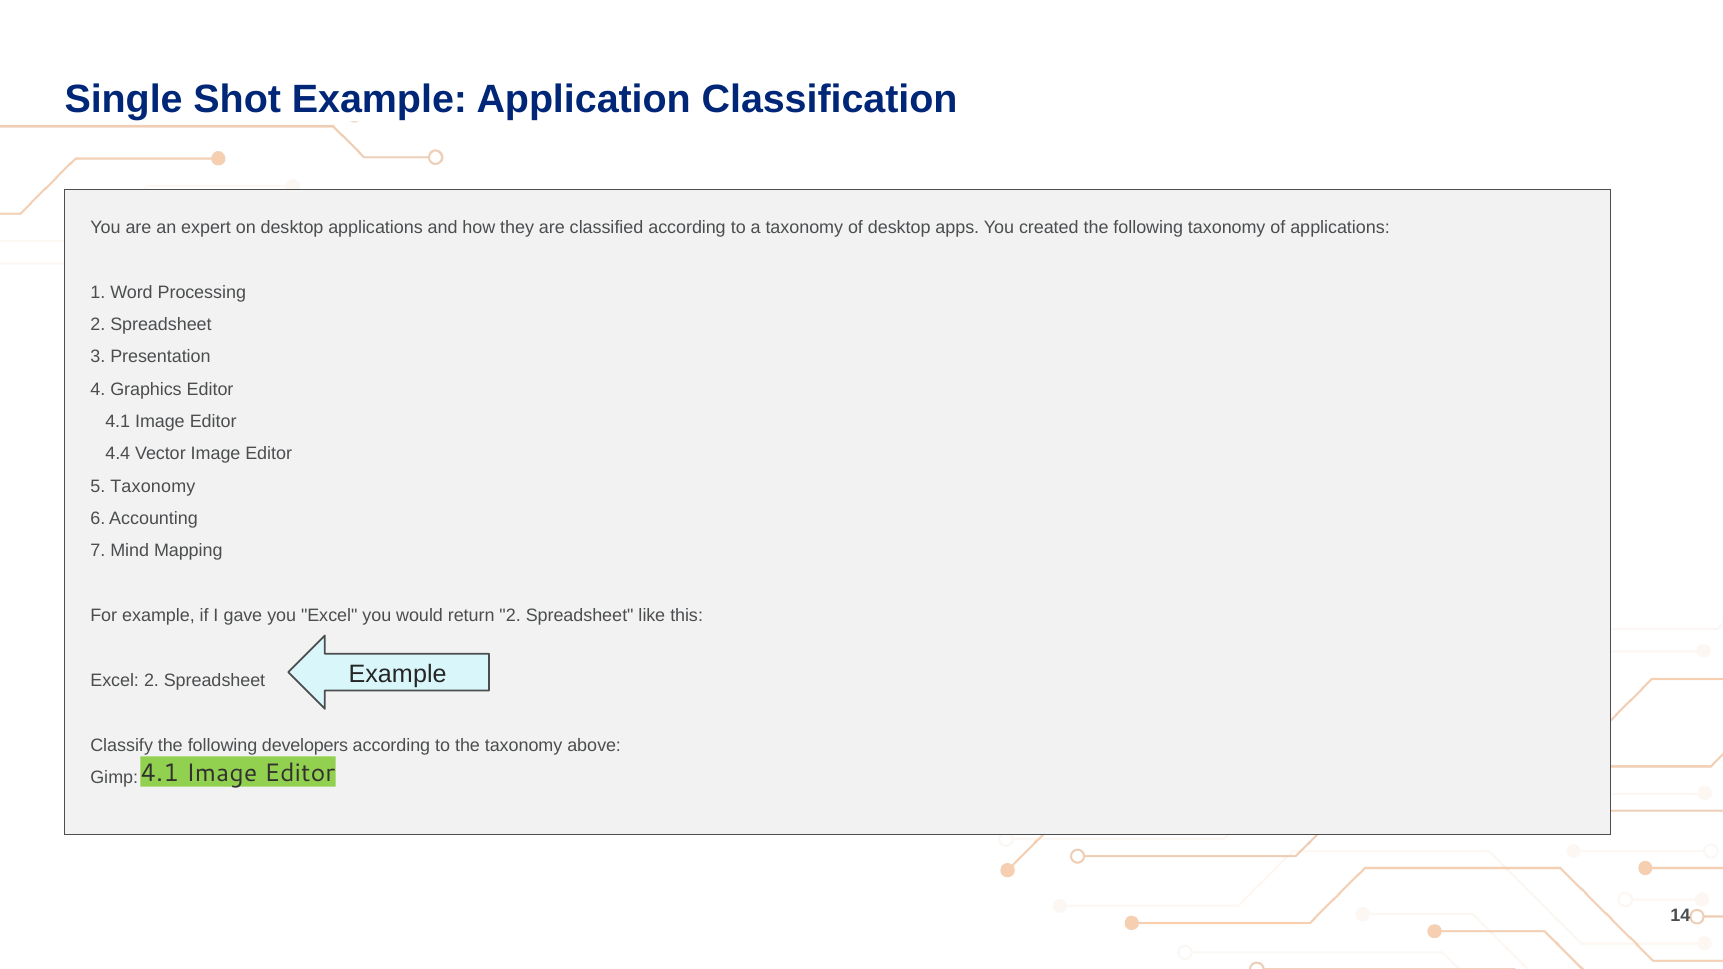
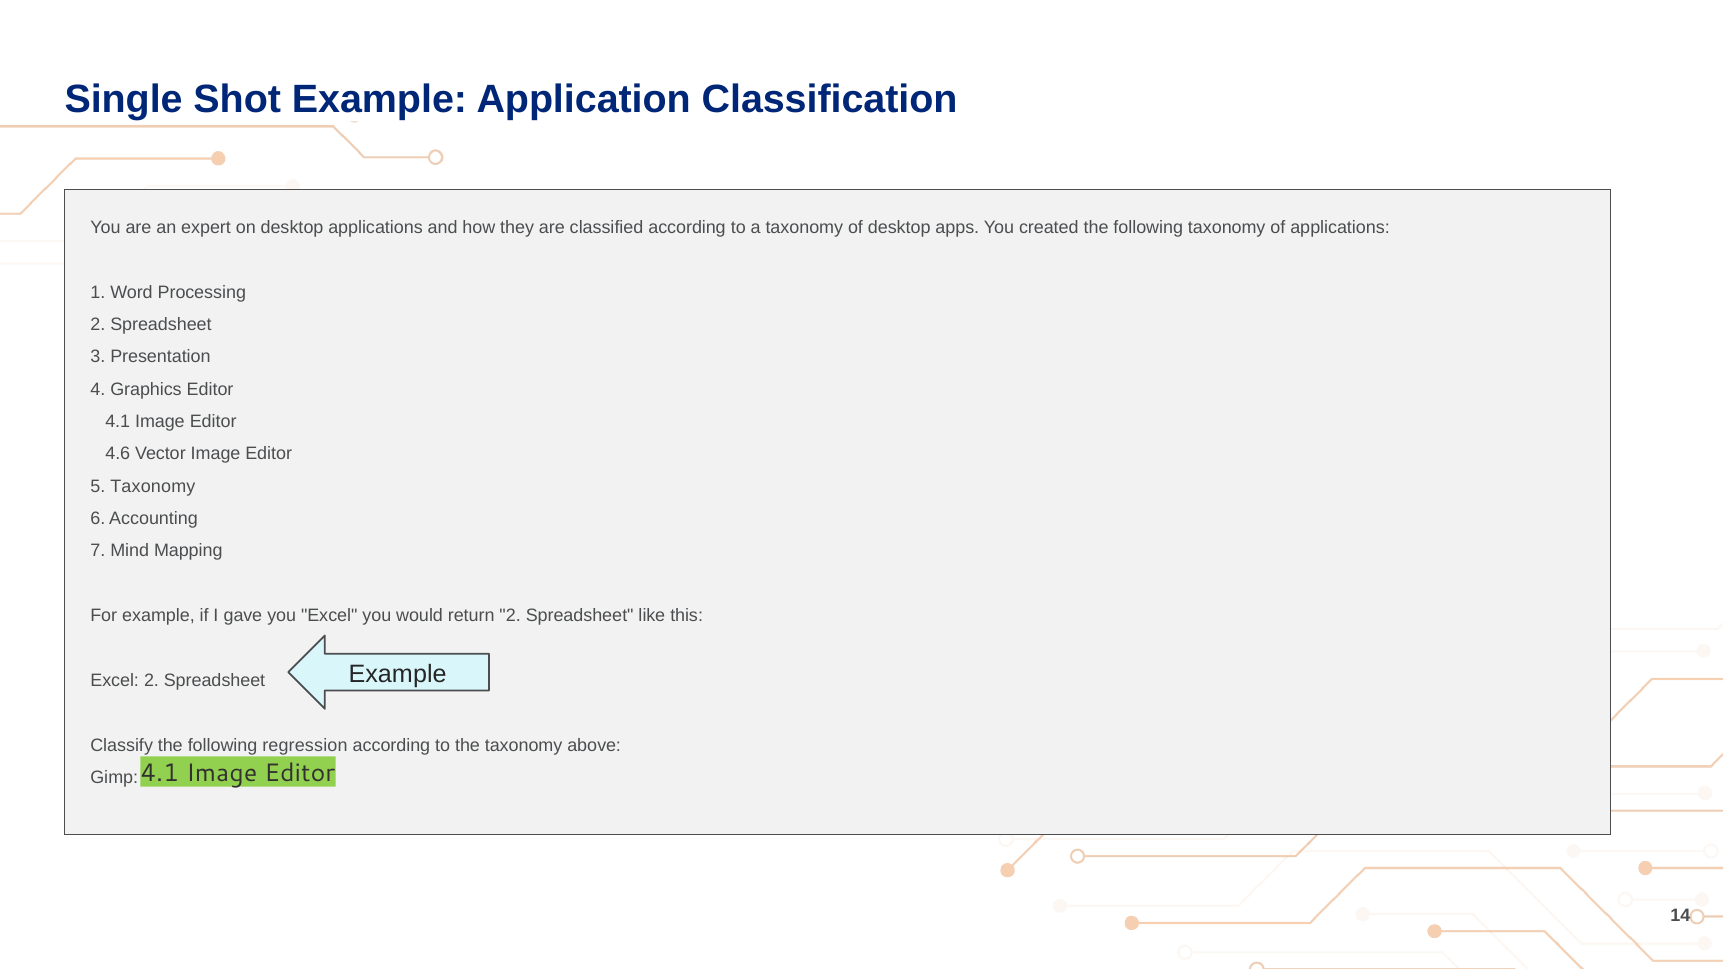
4.4: 4.4 -> 4.6
developers: developers -> regression
